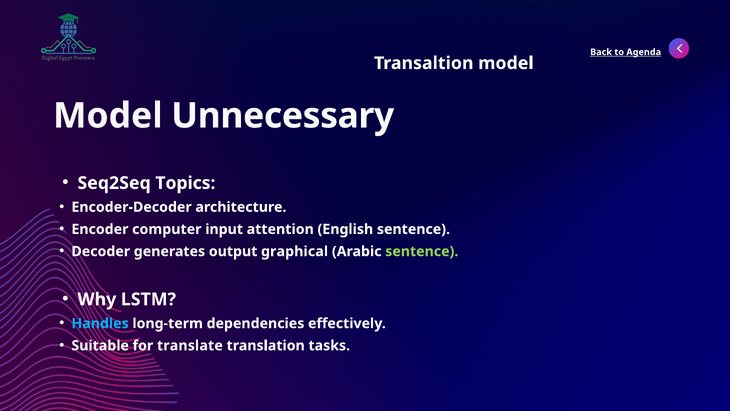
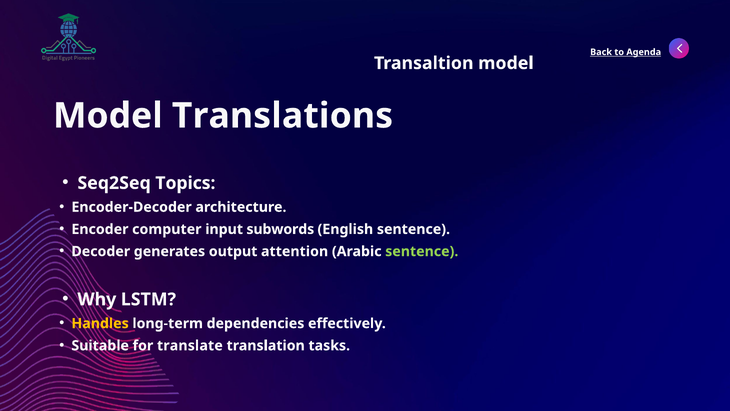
Unnecessary: Unnecessary -> Translations
attention: attention -> subwords
graphical: graphical -> attention
Handles colour: light blue -> yellow
